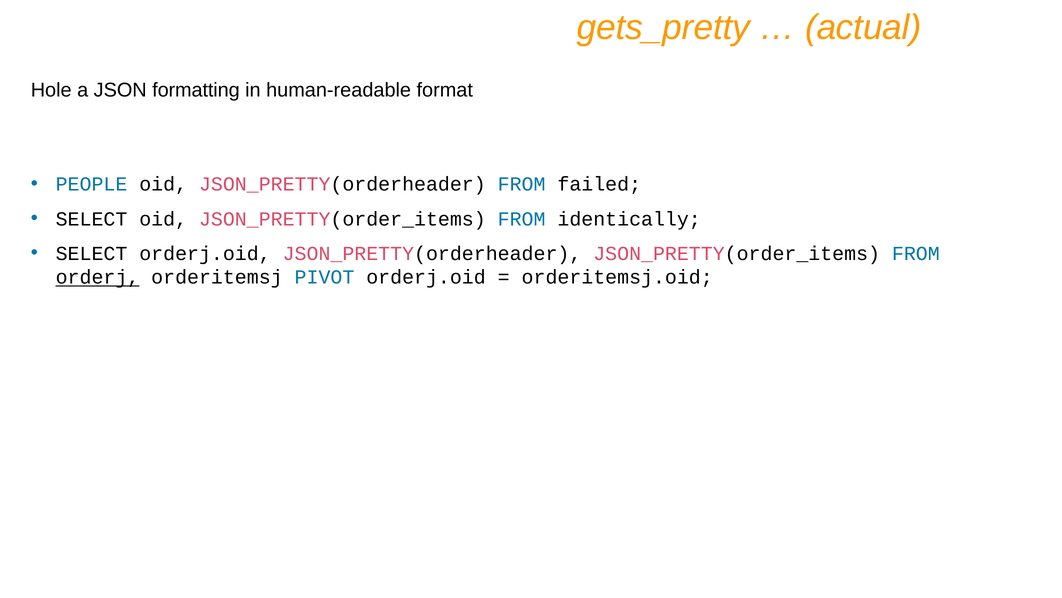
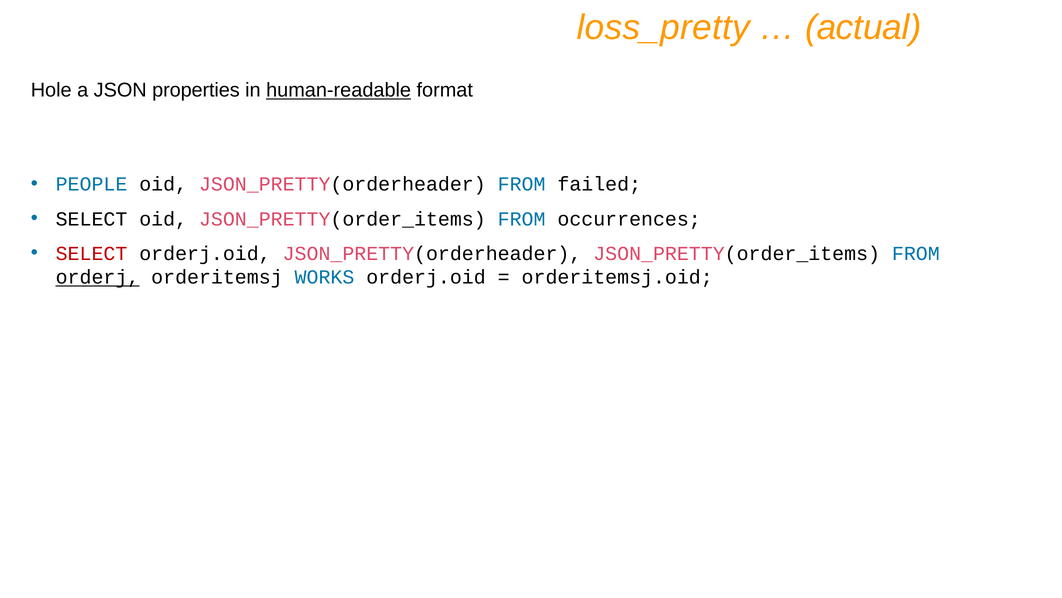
gets_pretty: gets_pretty -> loss_pretty
formatting: formatting -> properties
human-readable underline: none -> present
identically: identically -> occurrences
SELECT at (92, 253) colour: black -> red
PIVOT: PIVOT -> WORKS
